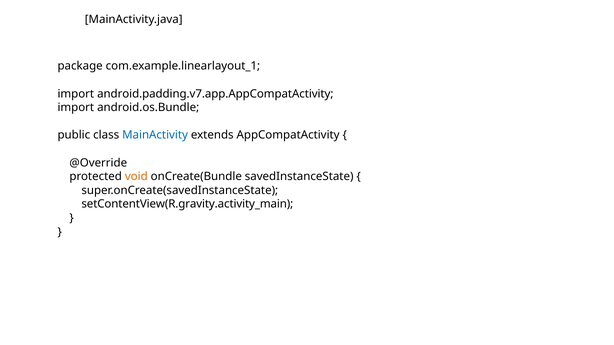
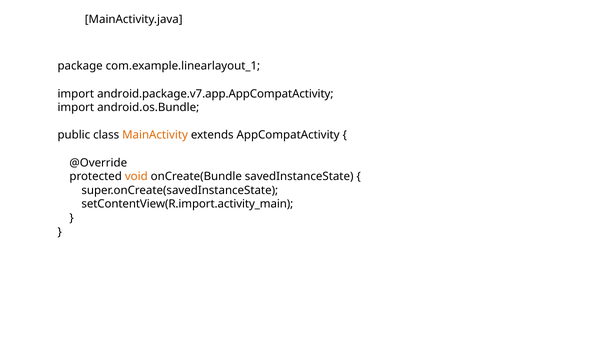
android.padding.v7.app.AppCompatActivity: android.padding.v7.app.AppCompatActivity -> android.package.v7.app.AppCompatActivity
MainActivity colour: blue -> orange
setContentView(R.gravity.activity_main: setContentView(R.gravity.activity_main -> setContentView(R.import.activity_main
